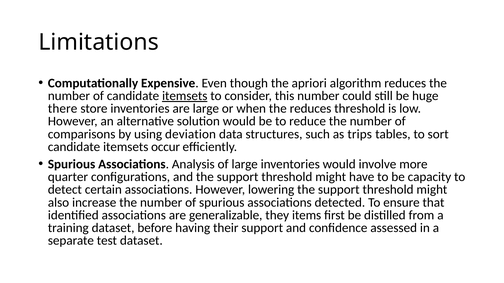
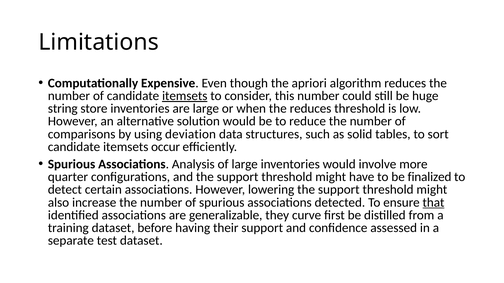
there: there -> string
trips: trips -> solid
capacity: capacity -> finalized
that underline: none -> present
items: items -> curve
